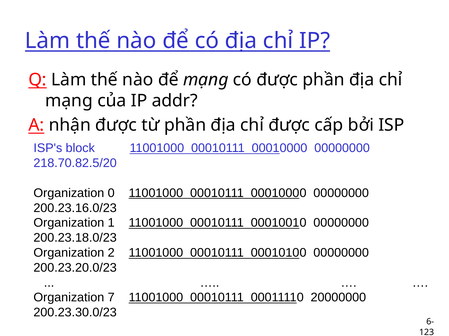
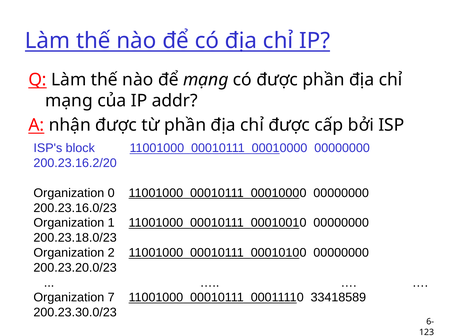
218.70.82.5/20: 218.70.82.5/20 -> 200.23.16.2/20
20000000: 20000000 -> 33418589
